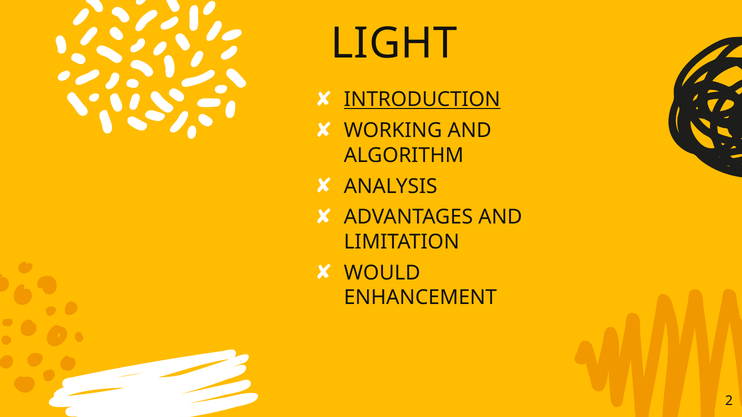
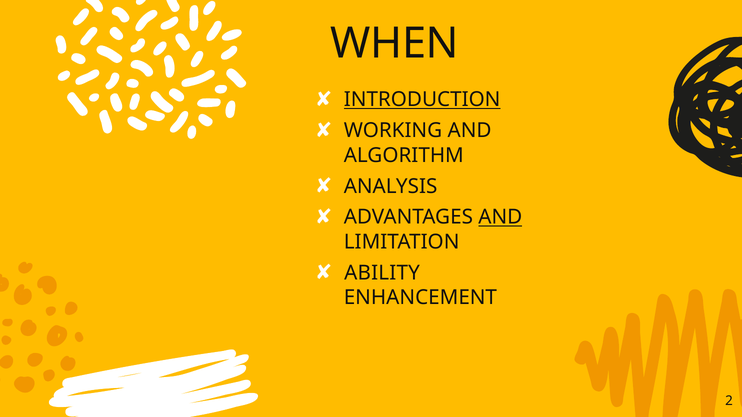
LIGHT: LIGHT -> WHEN
AND at (500, 217) underline: none -> present
WOULD: WOULD -> ABILITY
